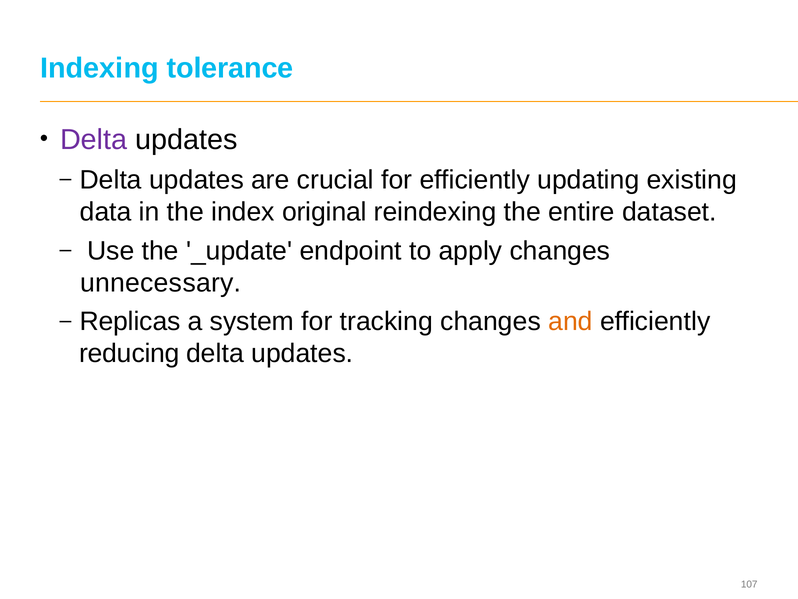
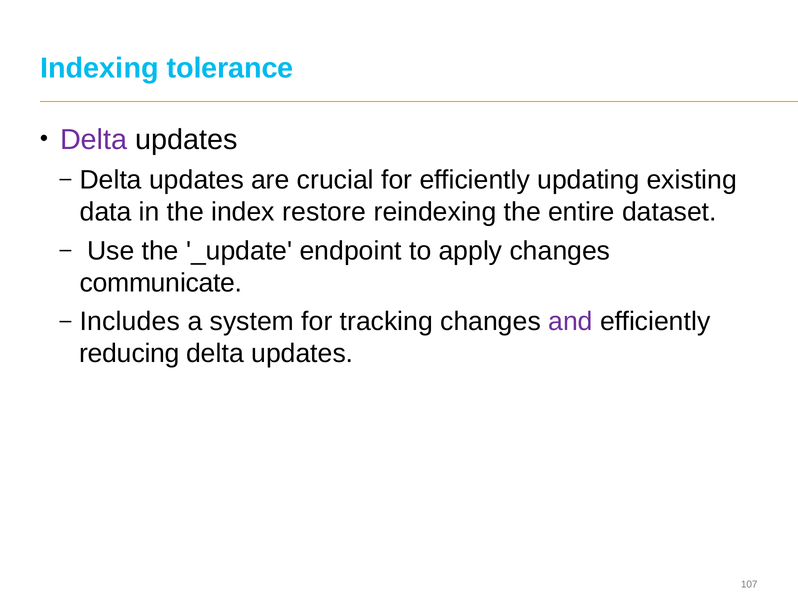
original: original -> restore
unnecessary: unnecessary -> communicate
Replicas: Replicas -> Includes
and colour: orange -> purple
